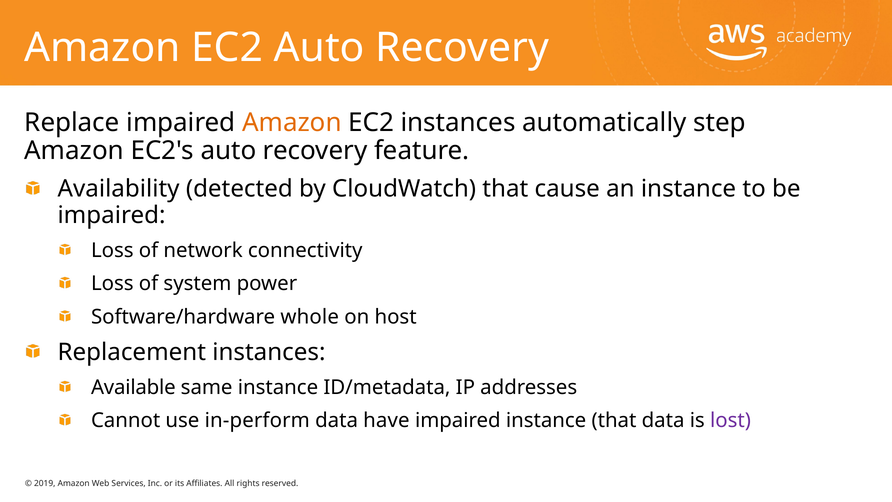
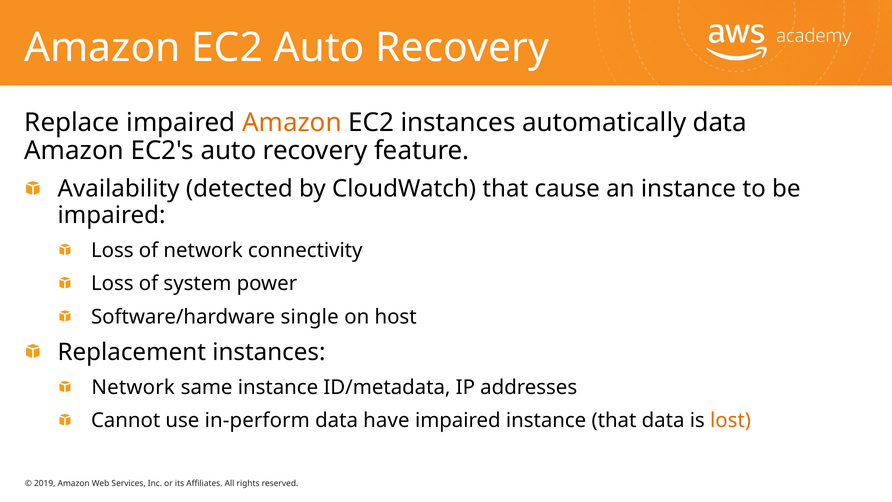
automatically step: step -> data
whole: whole -> single
Available at (133, 387): Available -> Network
lost colour: purple -> orange
